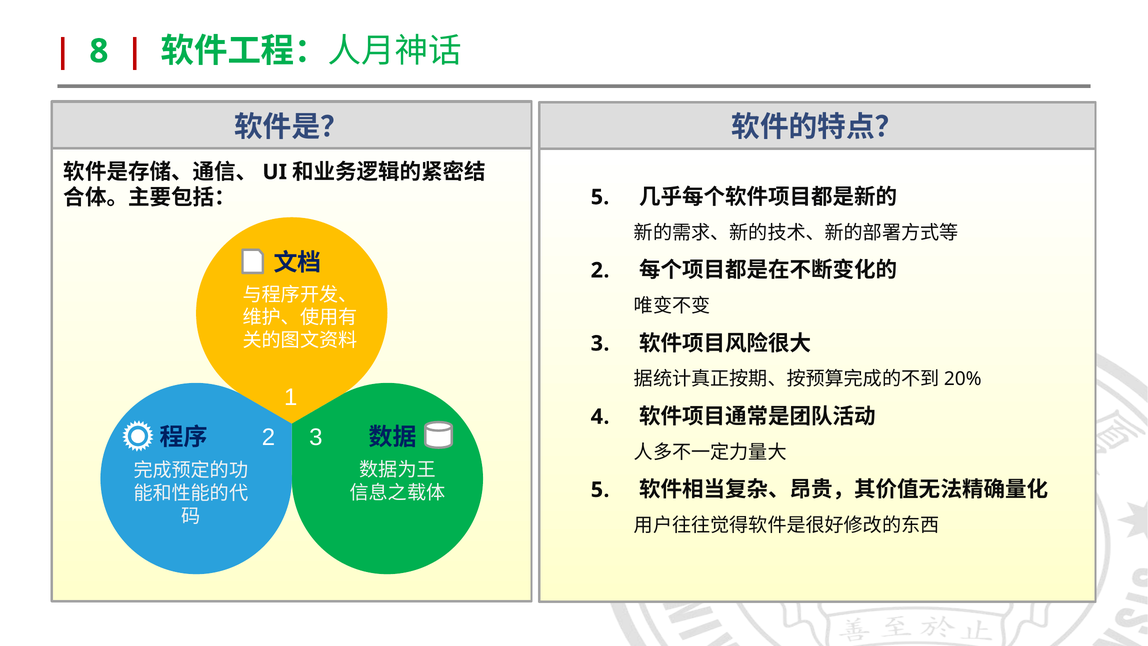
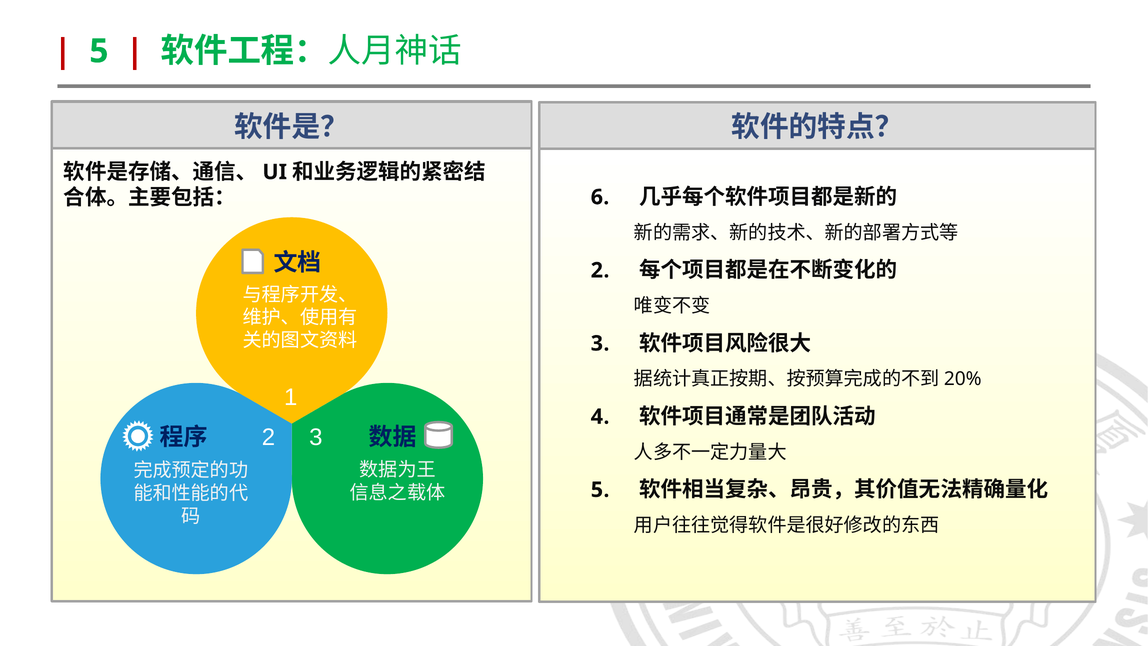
8 at (99, 51): 8 -> 5
5 at (600, 197): 5 -> 6
